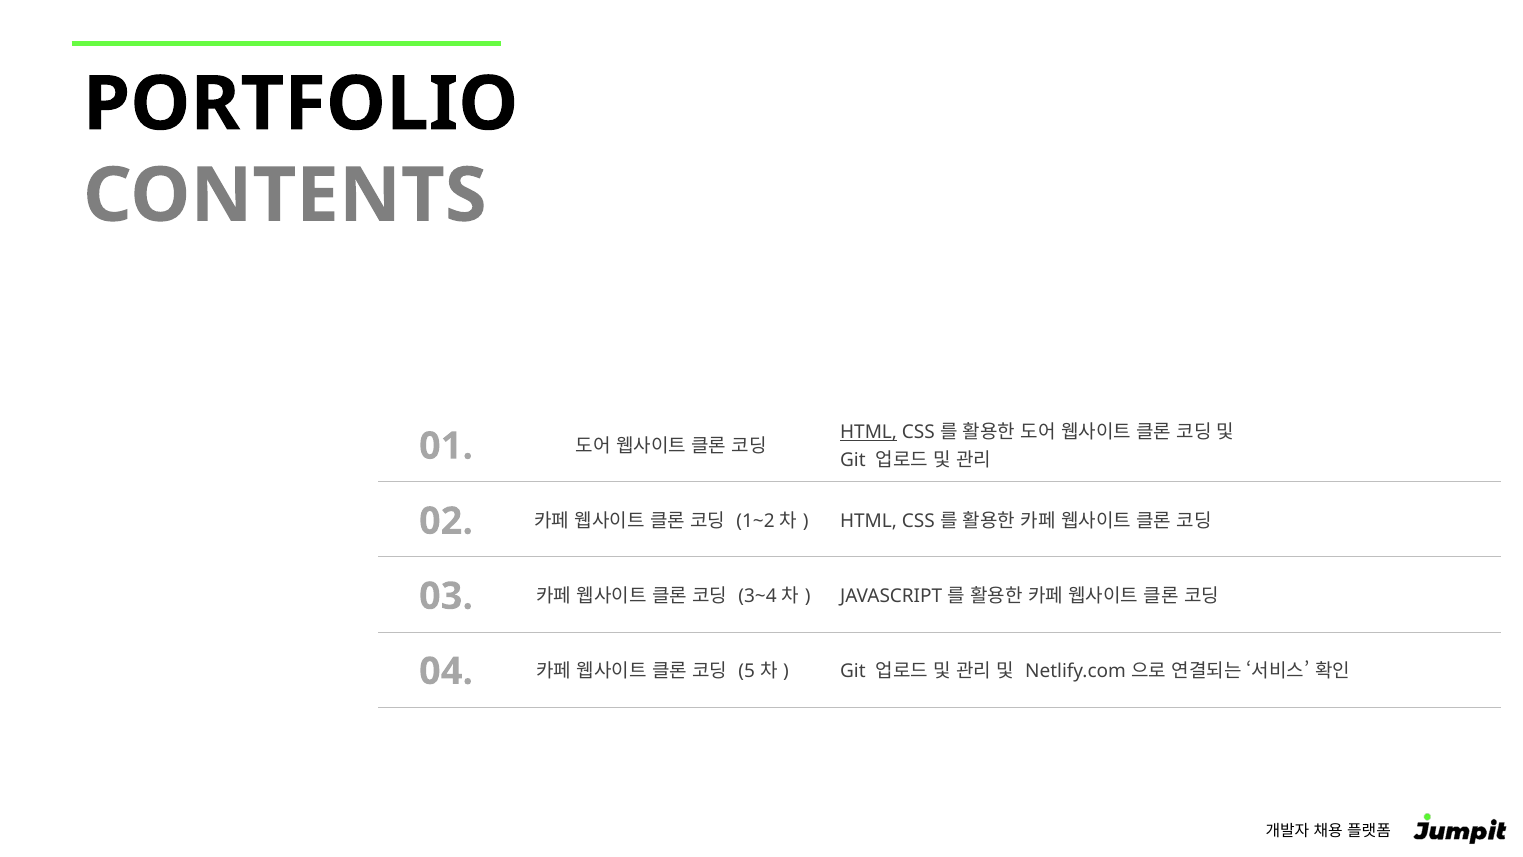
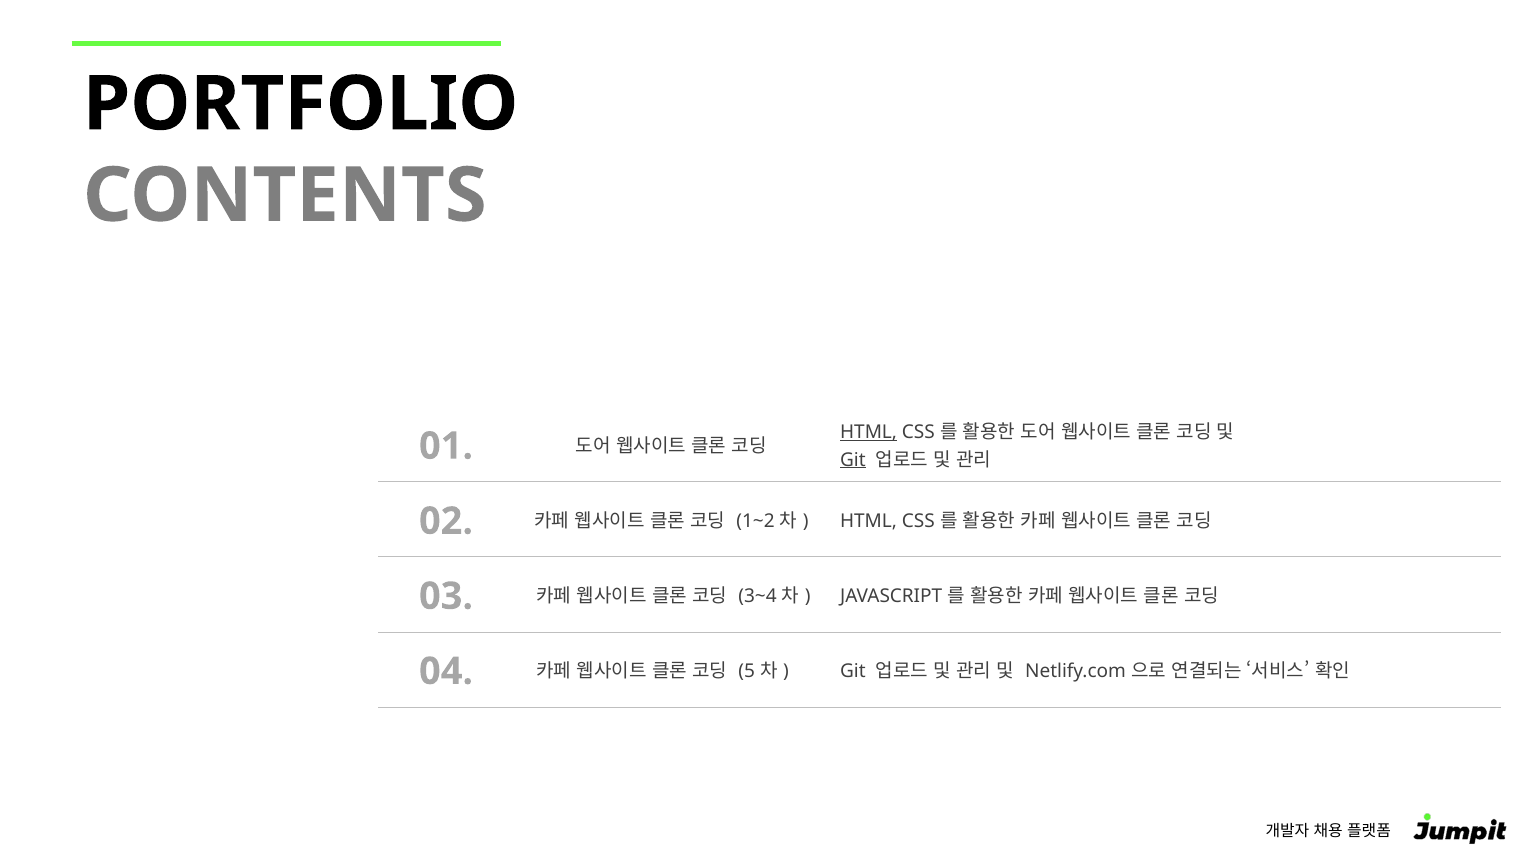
Git at (853, 460) underline: none -> present
